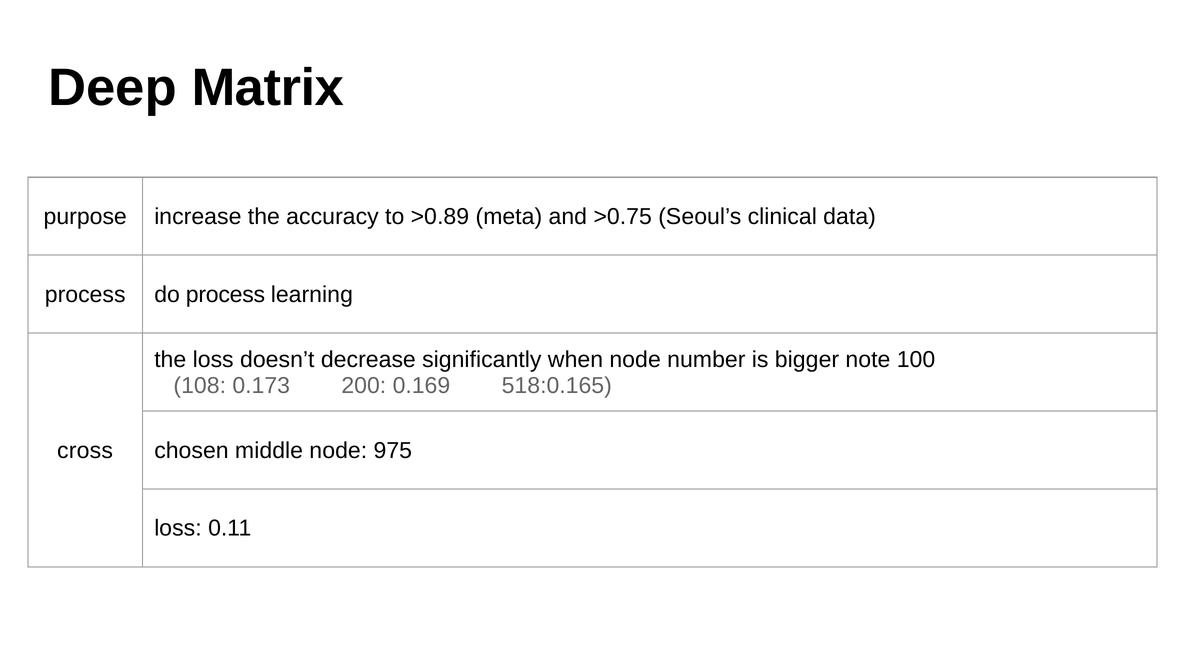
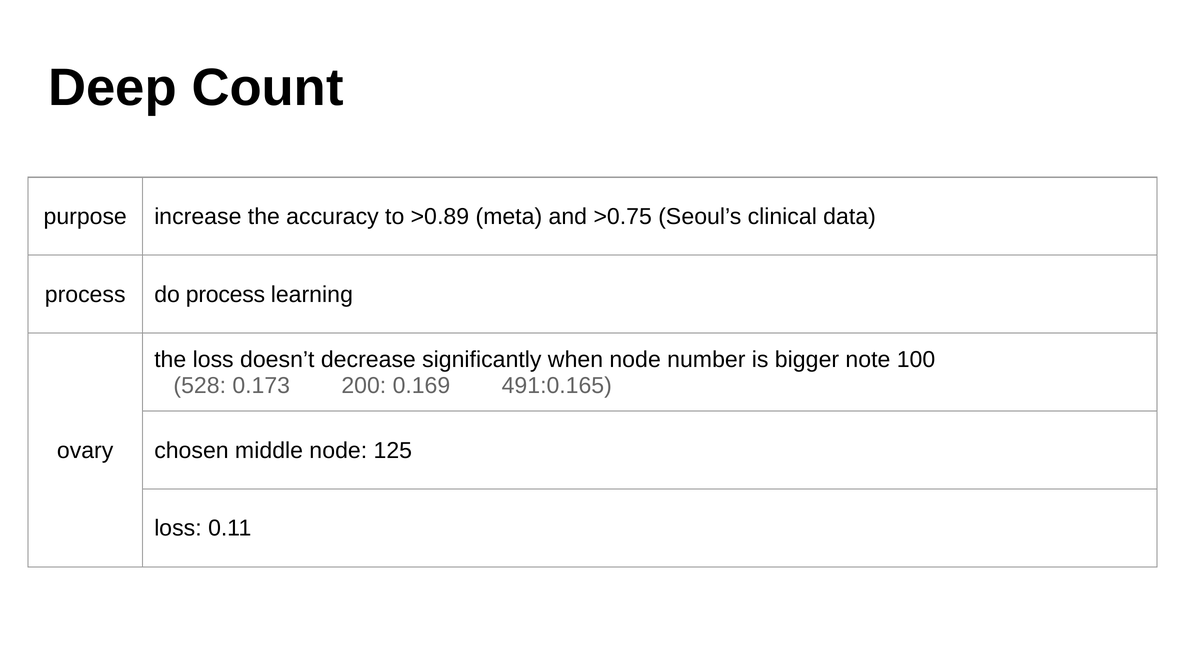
Matrix: Matrix -> Count
108: 108 -> 528
518:0.165: 518:0.165 -> 491:0.165
cross: cross -> ovary
975: 975 -> 125
